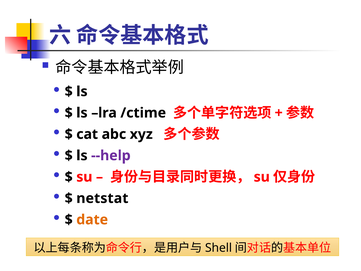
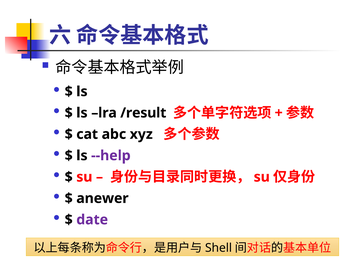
/ctime: /ctime -> /result
netstat: netstat -> anewer
date colour: orange -> purple
